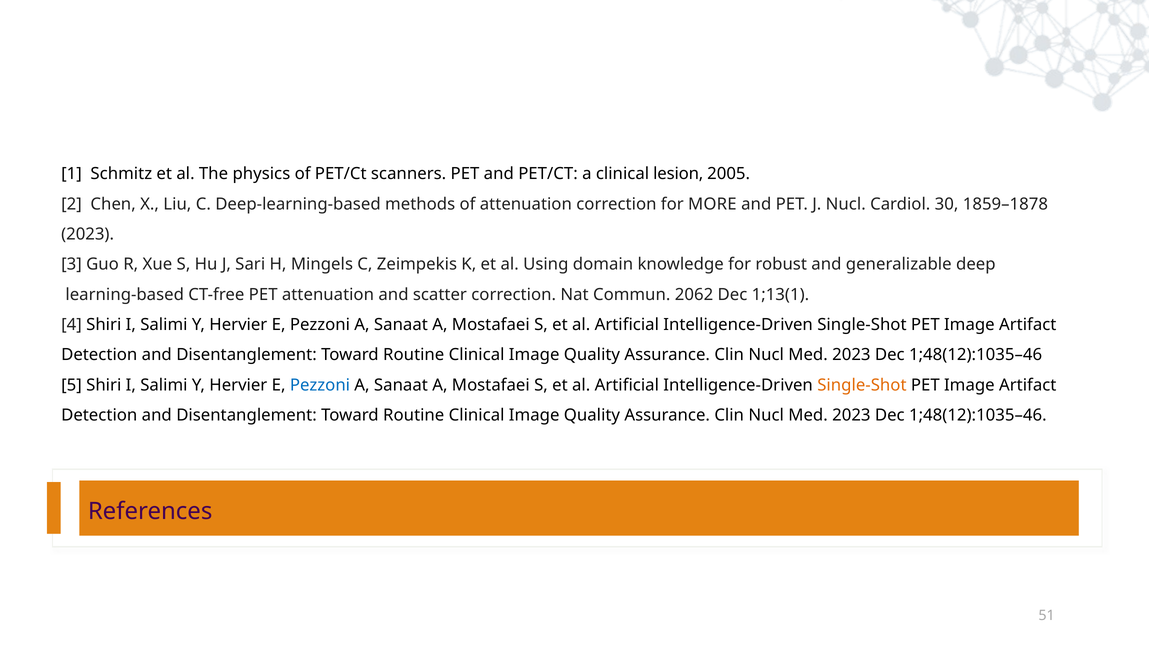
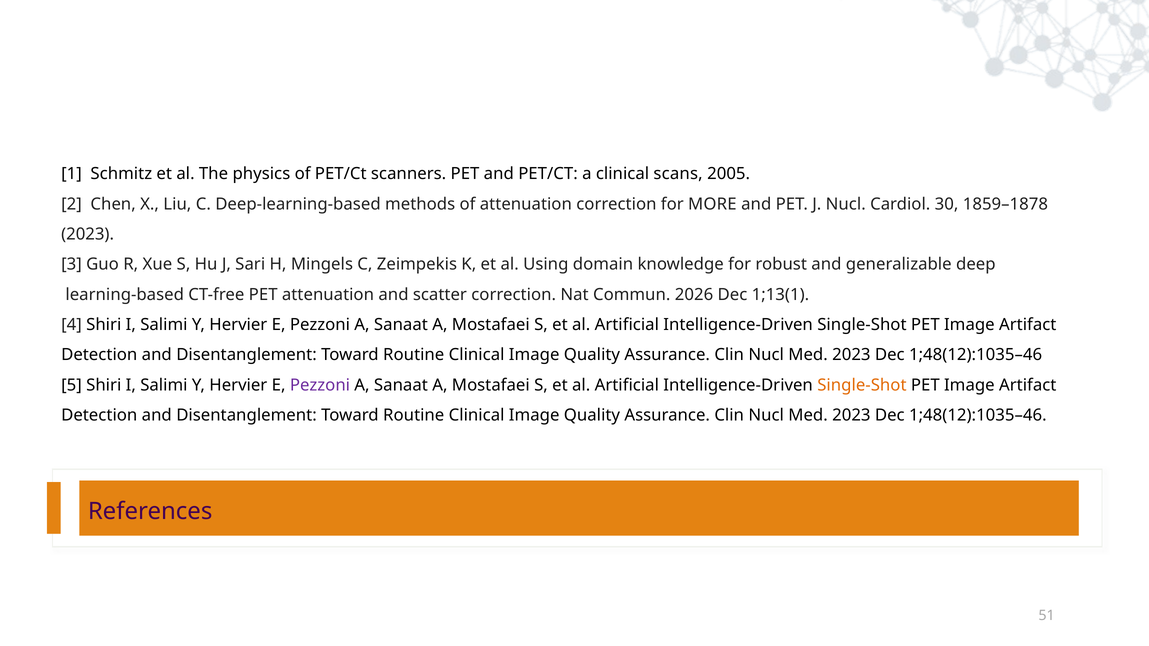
lesion: lesion -> scans
2062: 2062 -> 2026
Pezzoni at (320, 385) colour: blue -> purple
